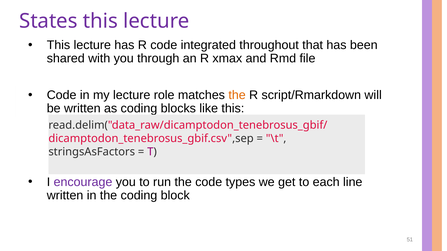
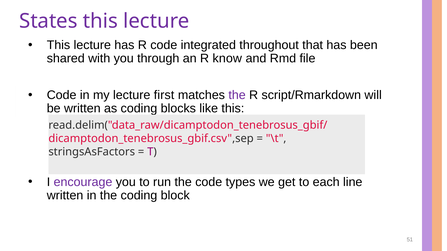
xmax: xmax -> know
role: role -> first
the at (237, 95) colour: orange -> purple
